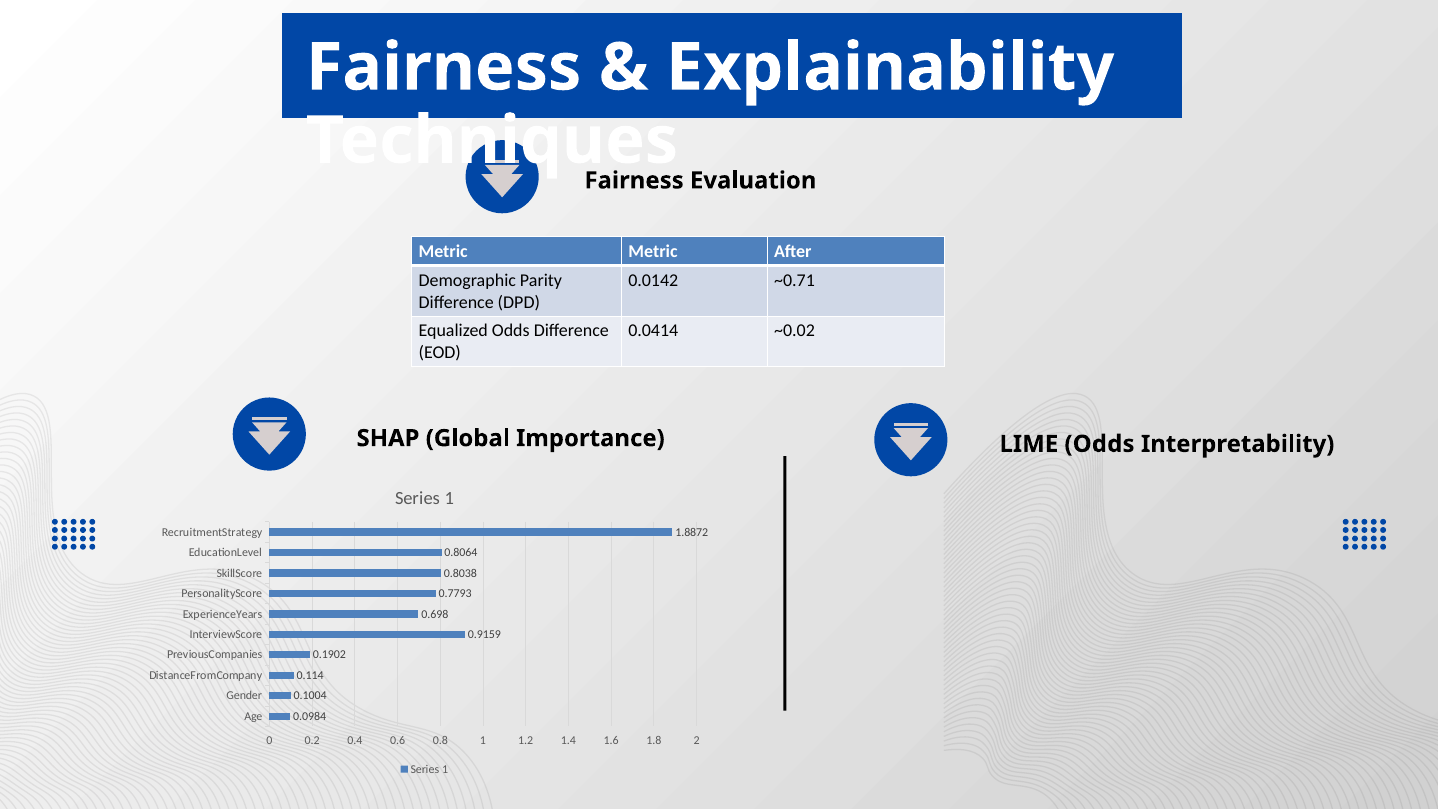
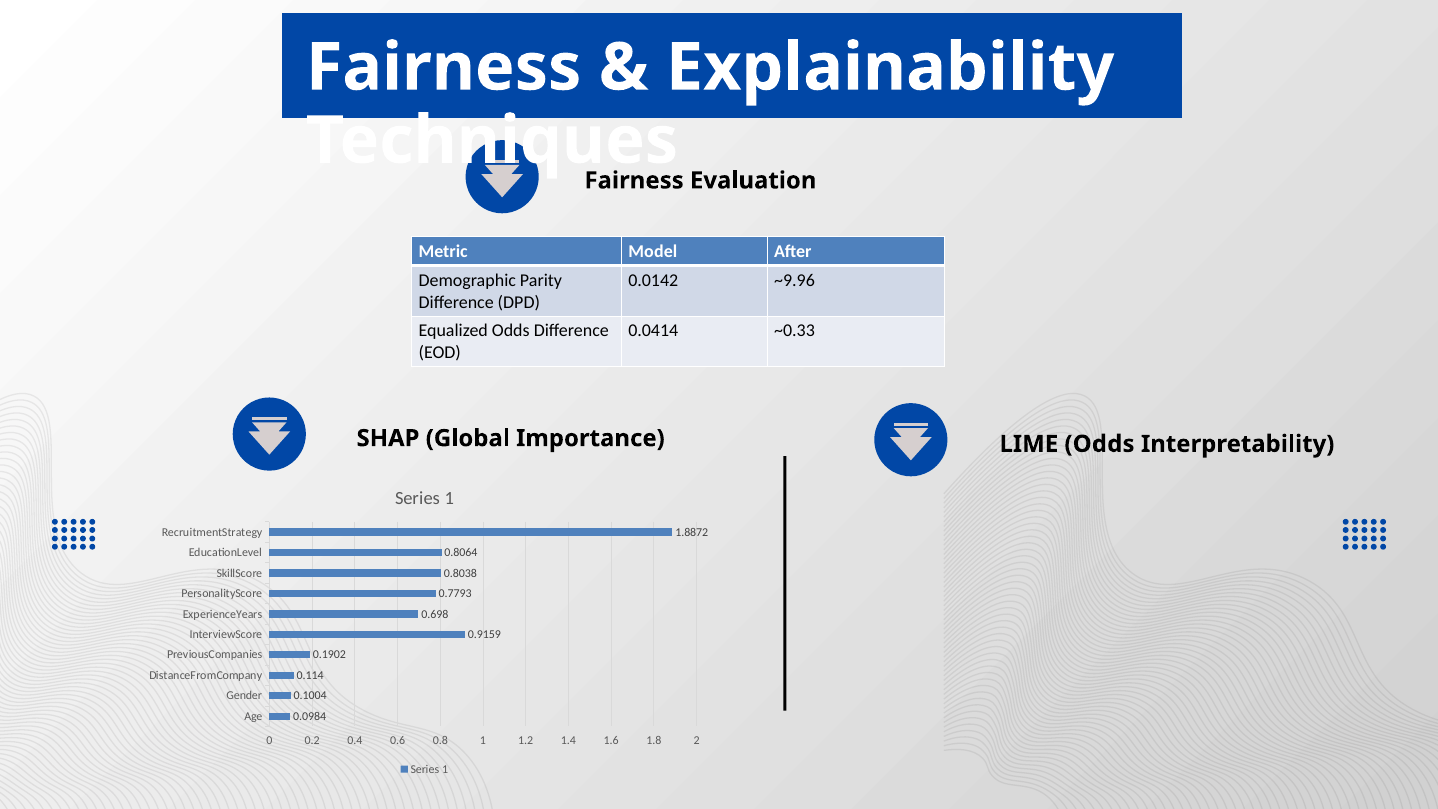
Metric Metric: Metric -> Model
~0.71: ~0.71 -> ~9.96
~0.02: ~0.02 -> ~0.33
